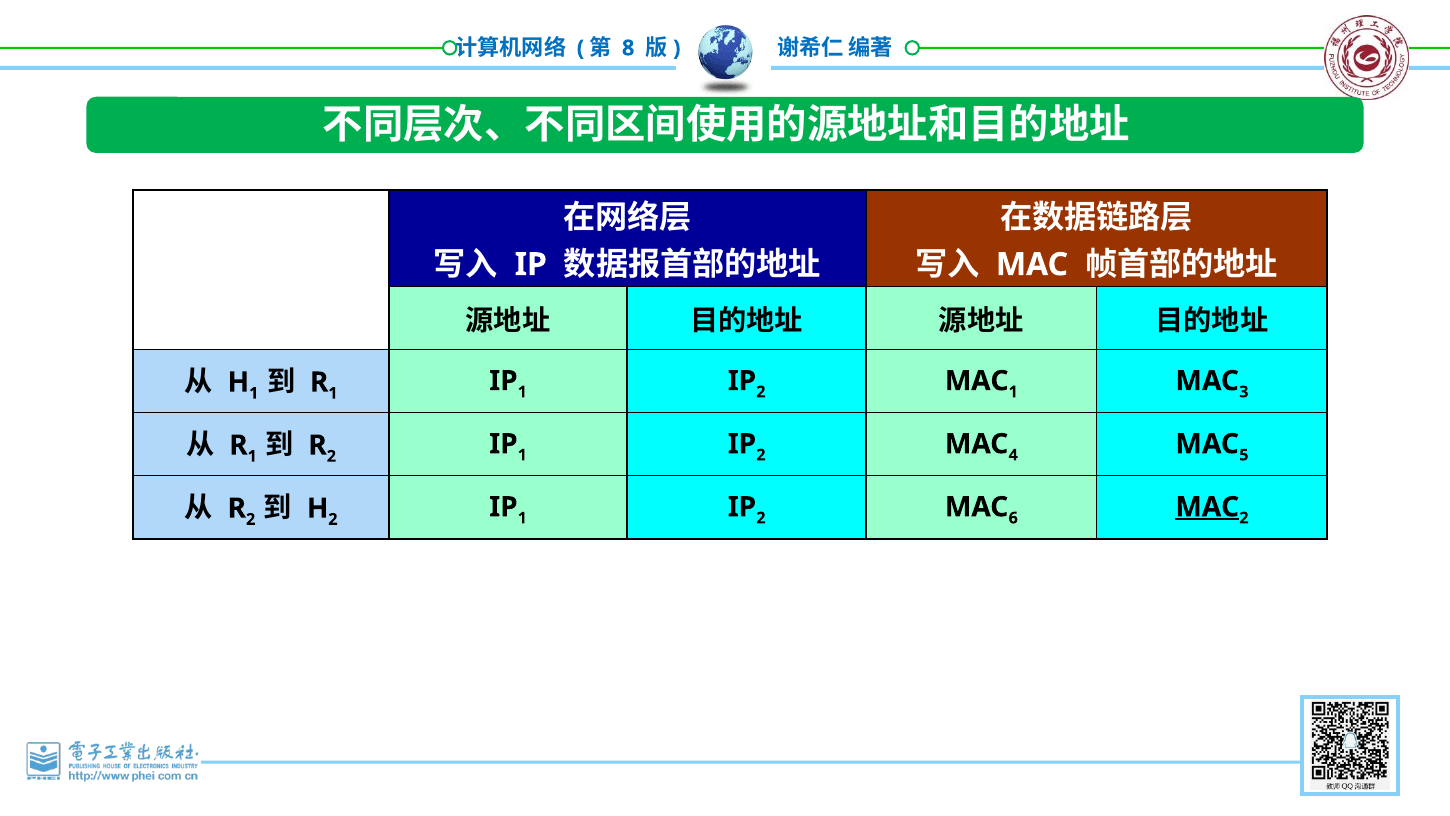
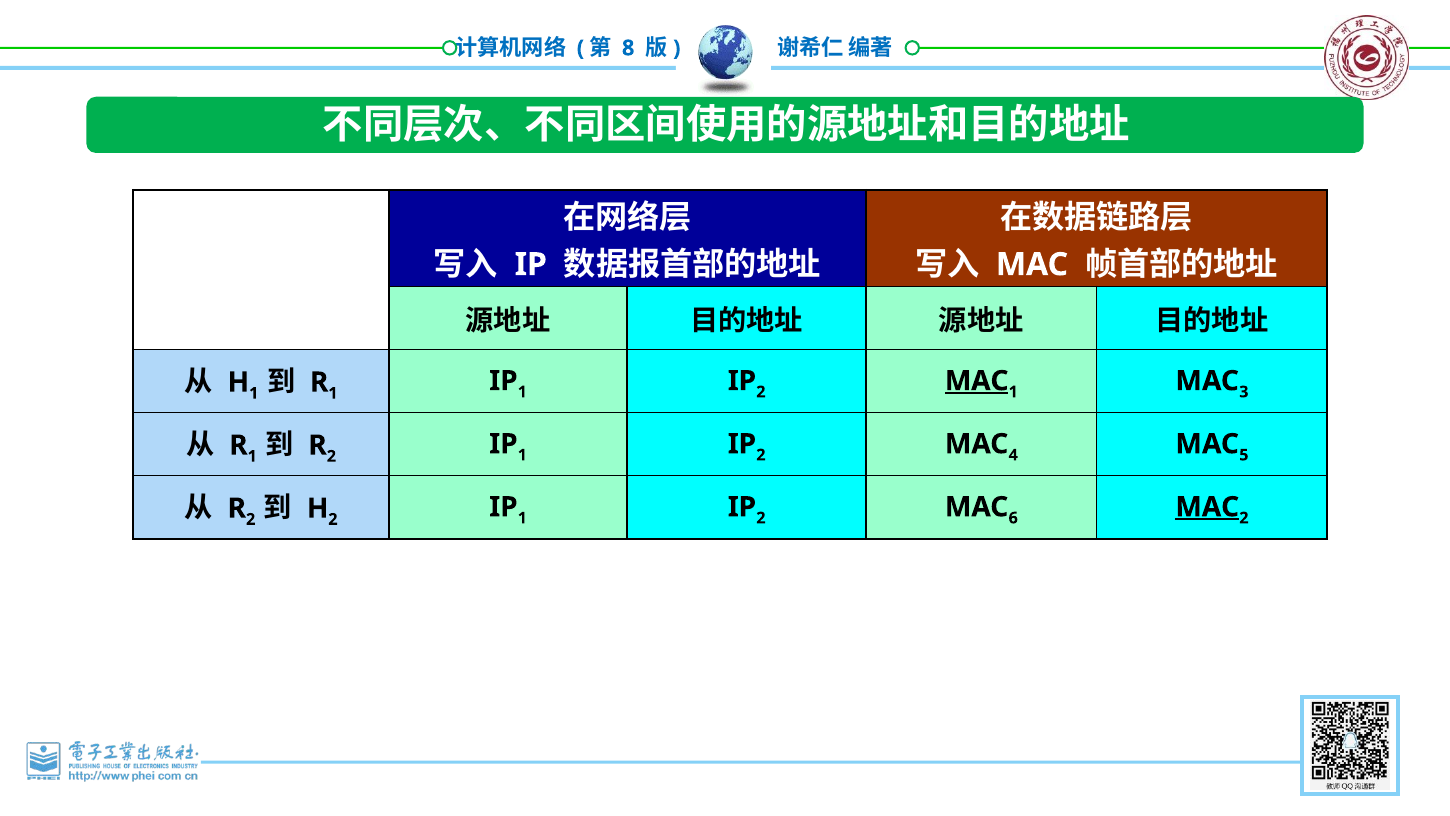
MAC at (977, 381) underline: none -> present
